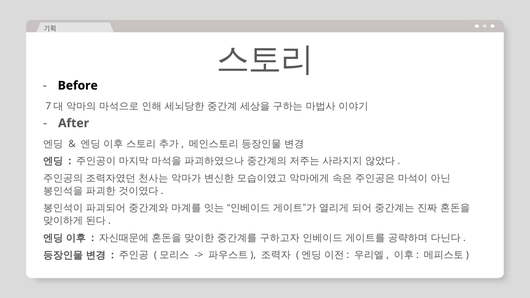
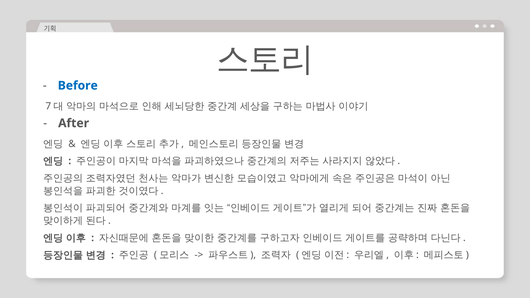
Before colour: black -> blue
